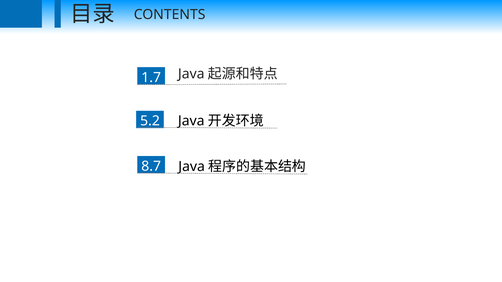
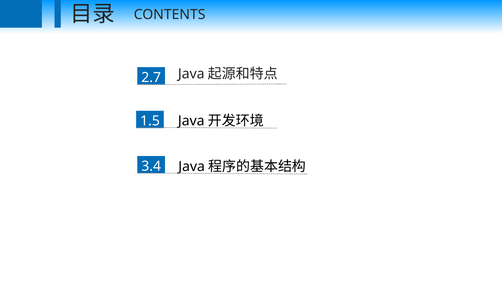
1.7: 1.7 -> 2.7
5.2: 5.2 -> 1.5
8.7: 8.7 -> 3.4
